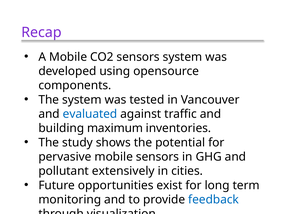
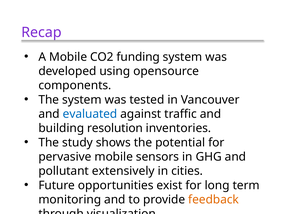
CO2 sensors: sensors -> funding
maximum: maximum -> resolution
feedback colour: blue -> orange
